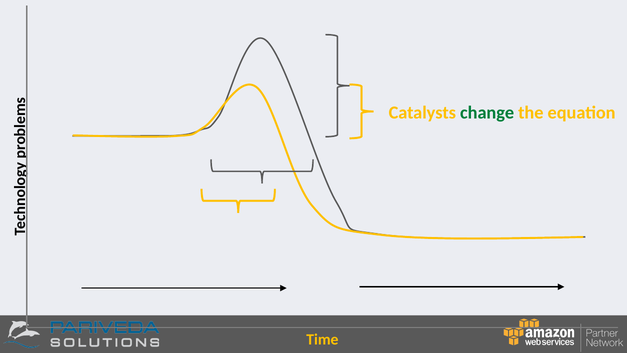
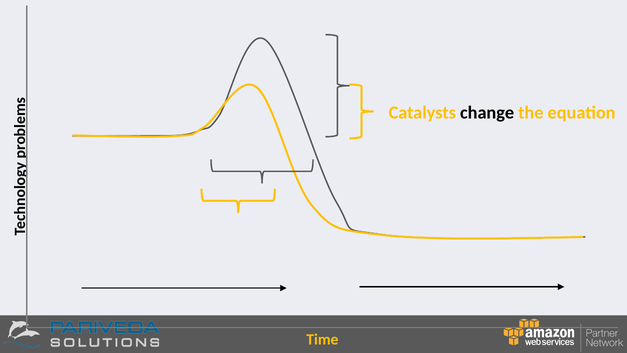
change colour: green -> black
